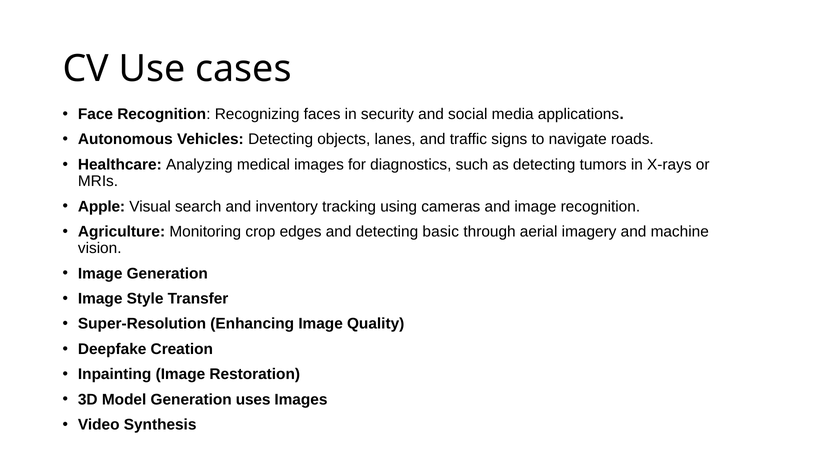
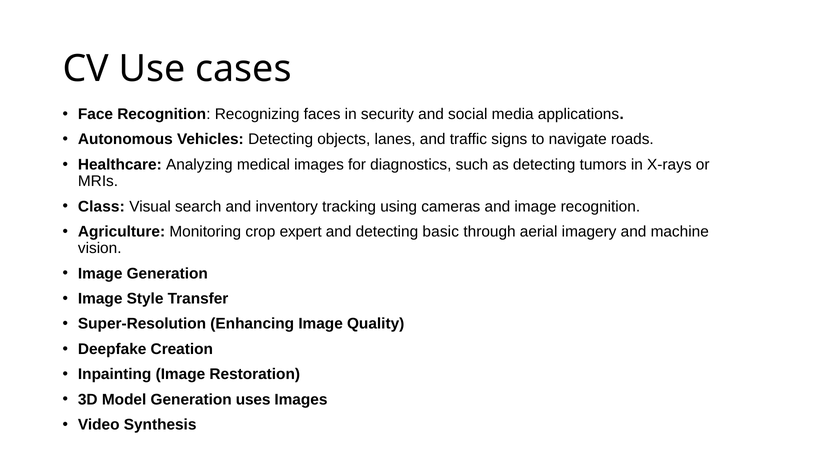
Apple: Apple -> Class
edges: edges -> expert
